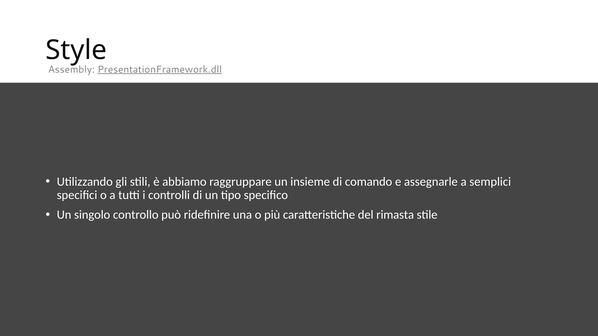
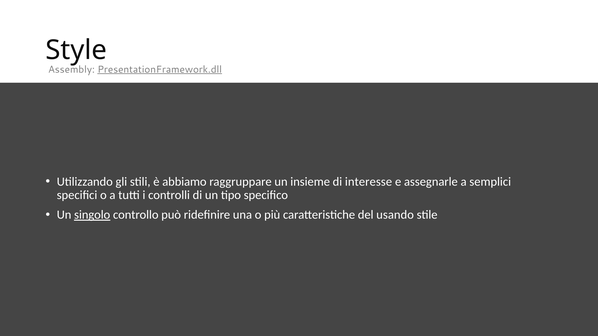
comando: comando -> interesse
singolo underline: none -> present
rimasta: rimasta -> usando
